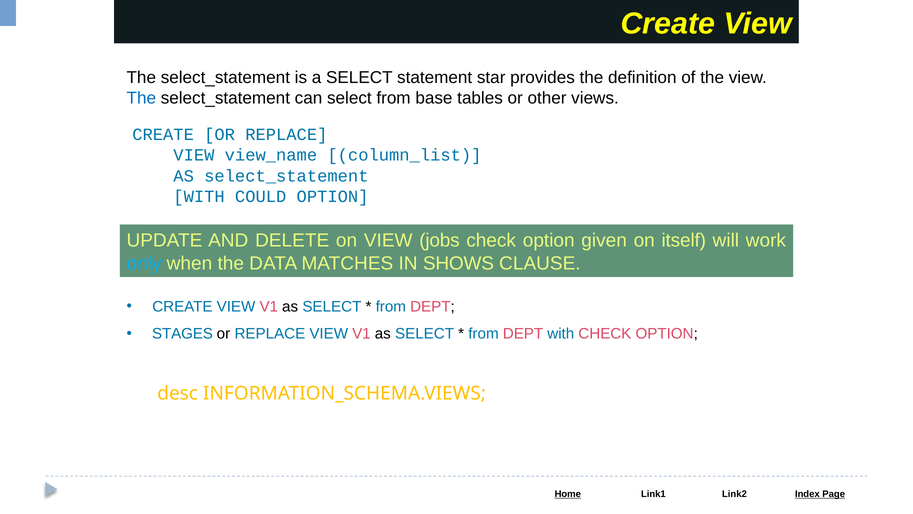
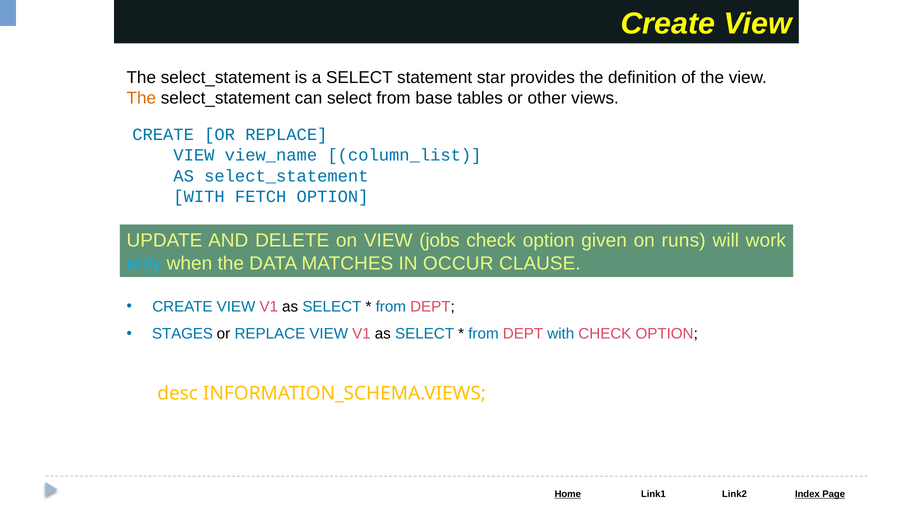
The at (141, 98) colour: blue -> orange
COULD: COULD -> FETCH
itself: itself -> runs
SHOWS: SHOWS -> OCCUR
